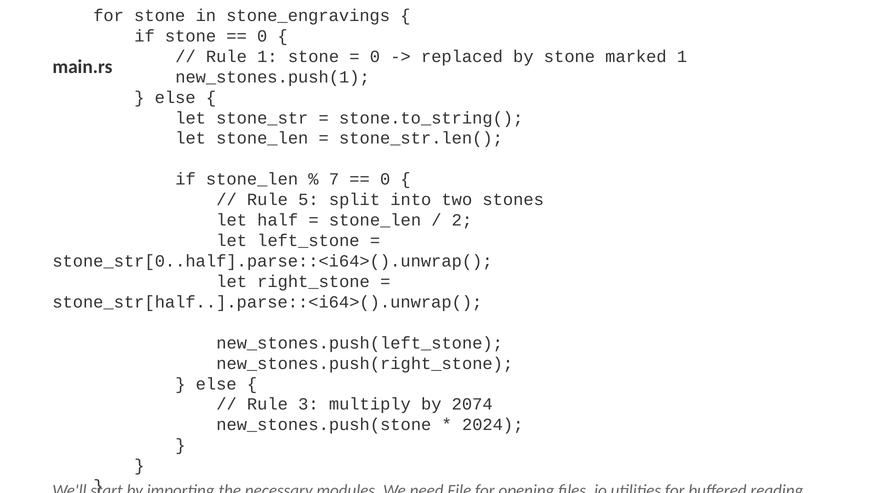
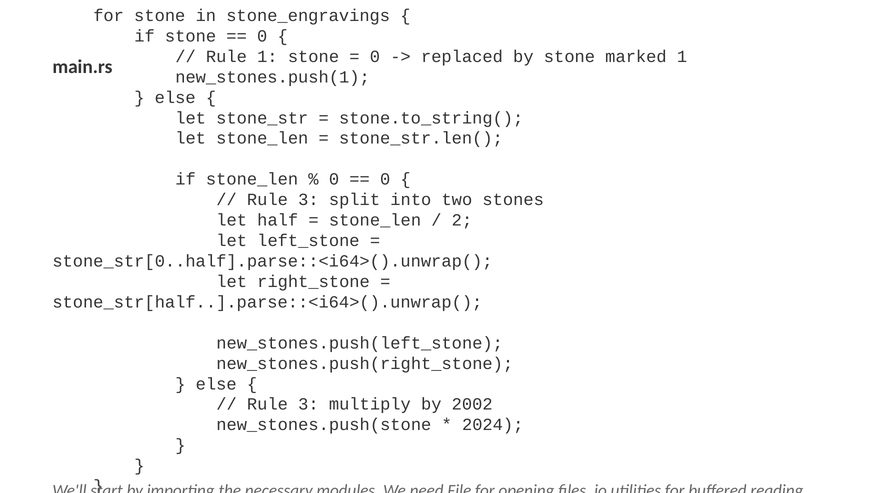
7 at (334, 179): 7 -> 0
5 at (308, 200): 5 -> 3
2074: 2074 -> 2002
